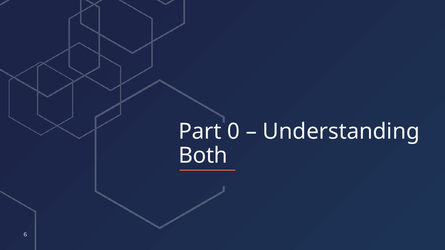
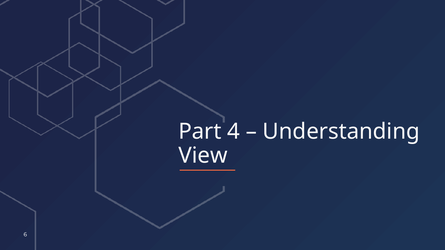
0: 0 -> 4
Both: Both -> View
